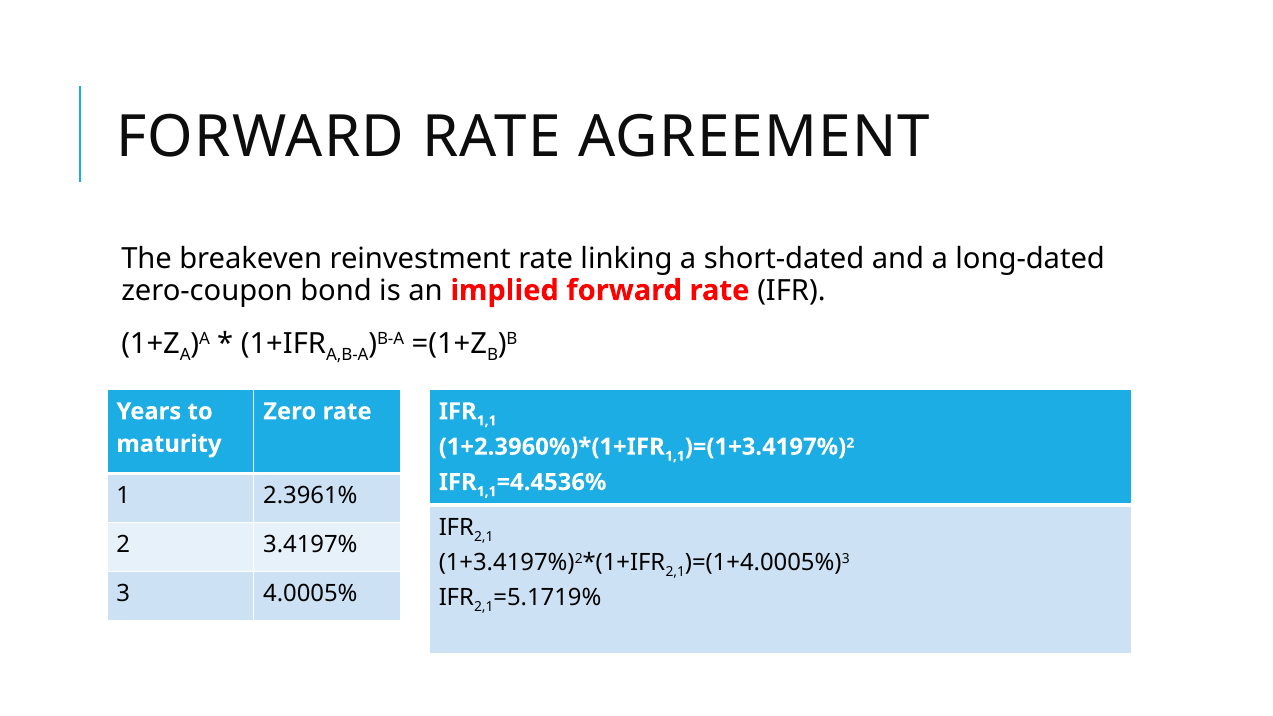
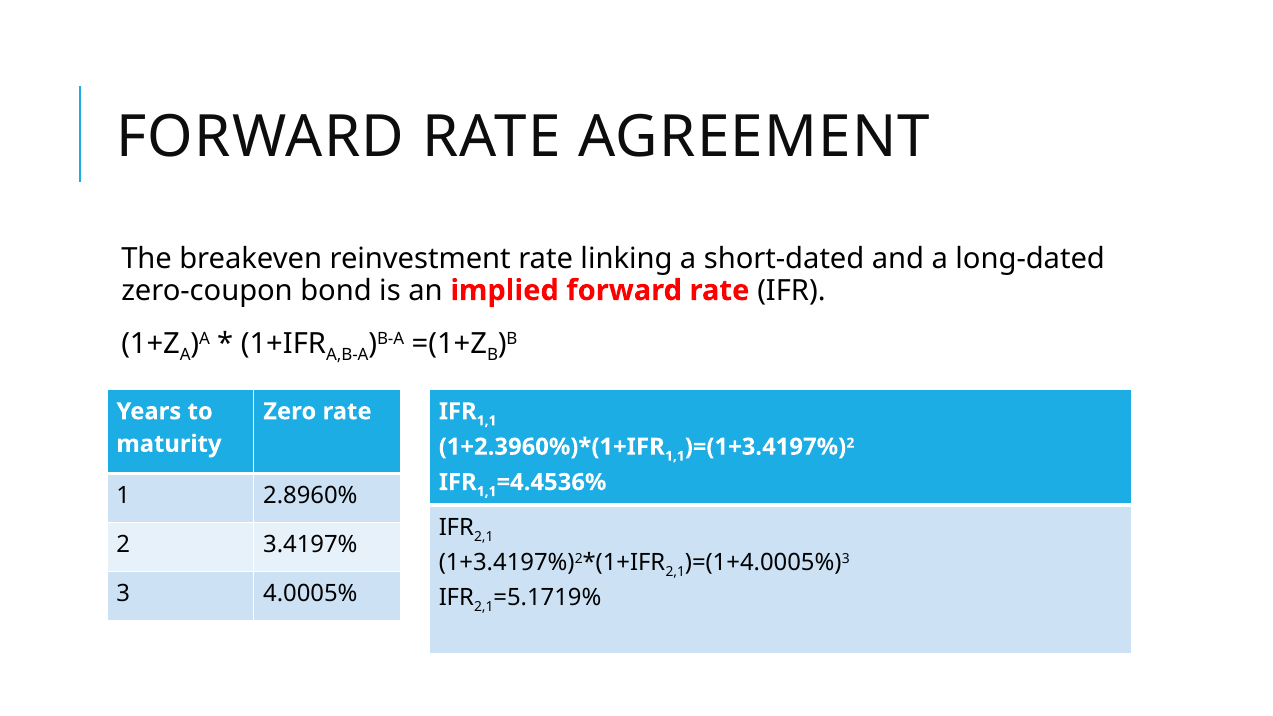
2.3961%: 2.3961% -> 2.8960%
